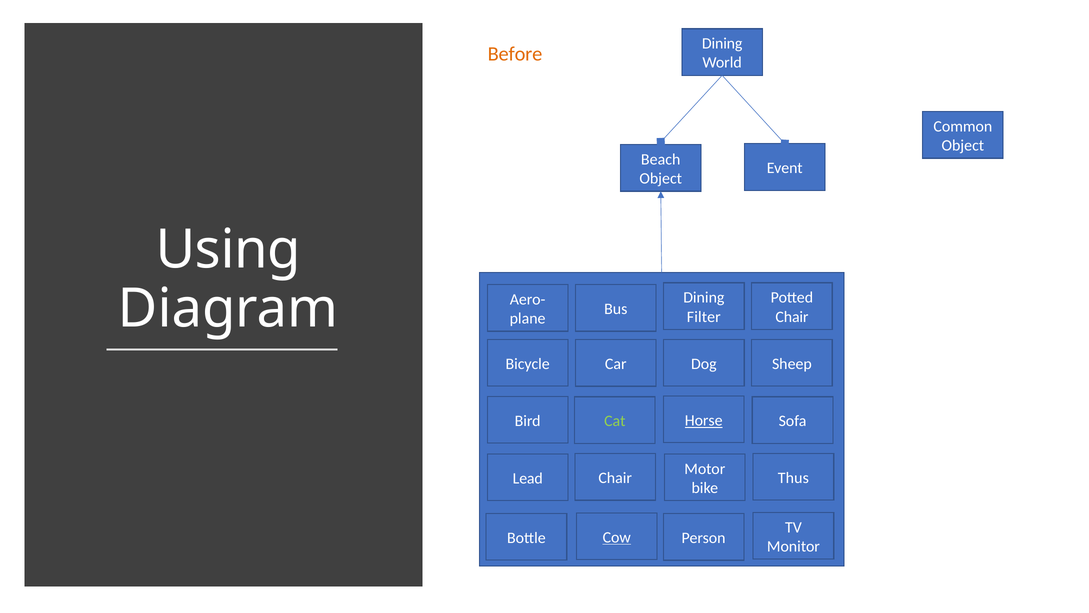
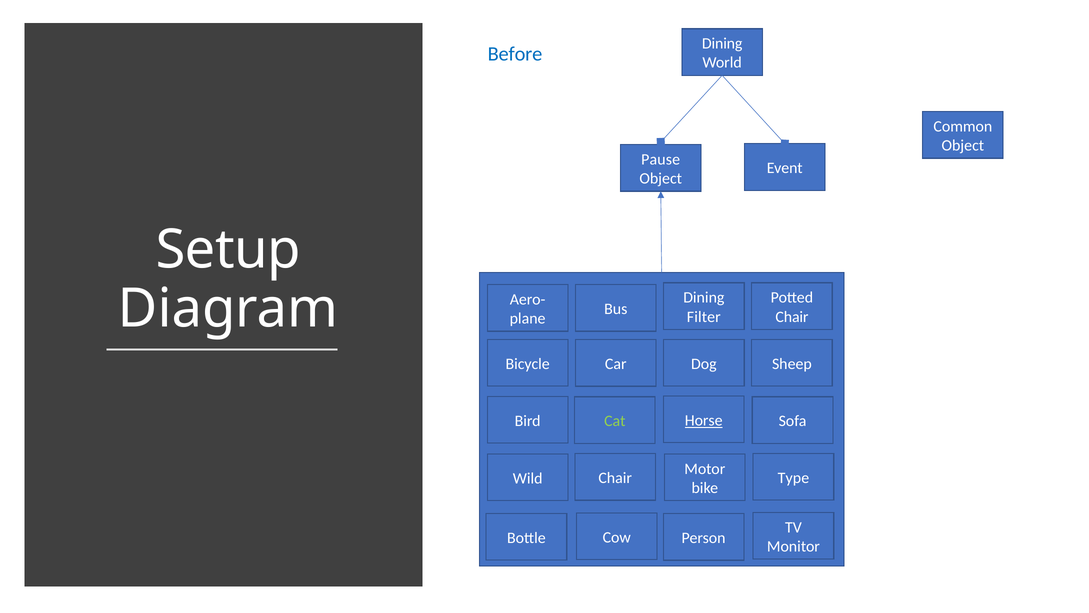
Before colour: orange -> blue
Beach: Beach -> Pause
Using: Using -> Setup
Thus: Thus -> Type
Lead: Lead -> Wild
Cow underline: present -> none
